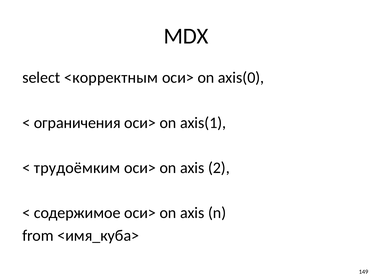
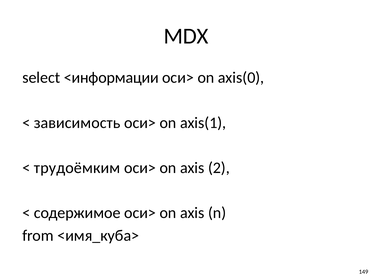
<корректным: <корректным -> <информации
ограничения: ограничения -> зависимость
